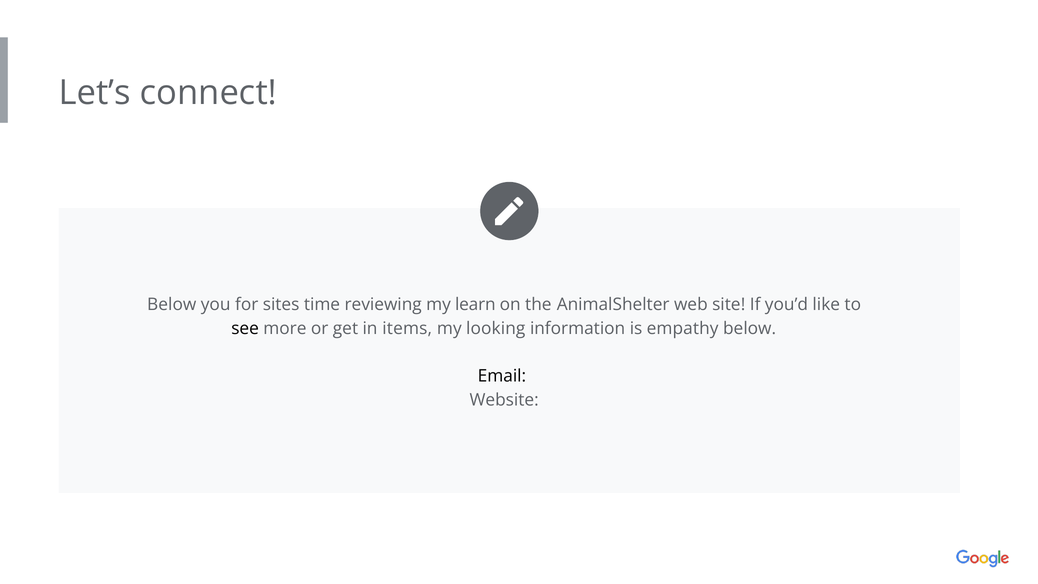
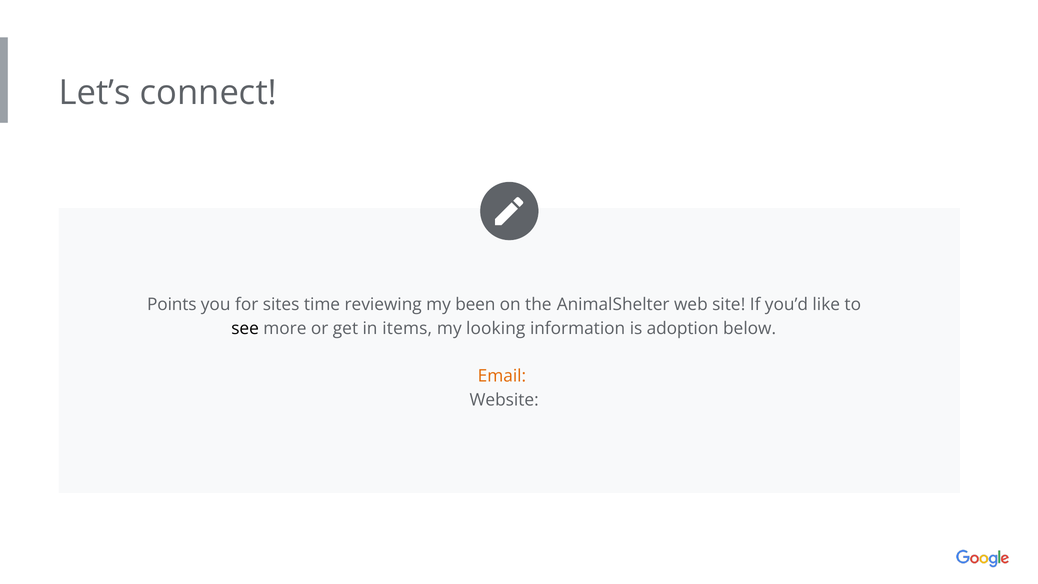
Below at (172, 304): Below -> Points
learn: learn -> been
empathy: empathy -> adoption
Email colour: black -> orange
